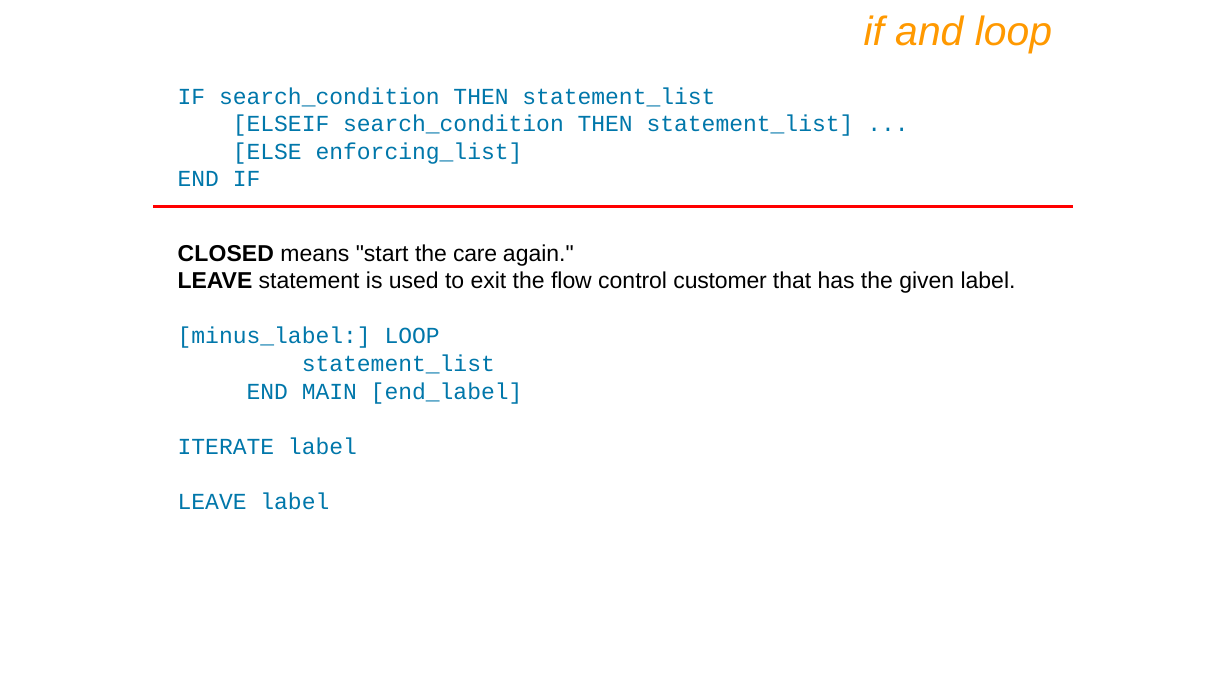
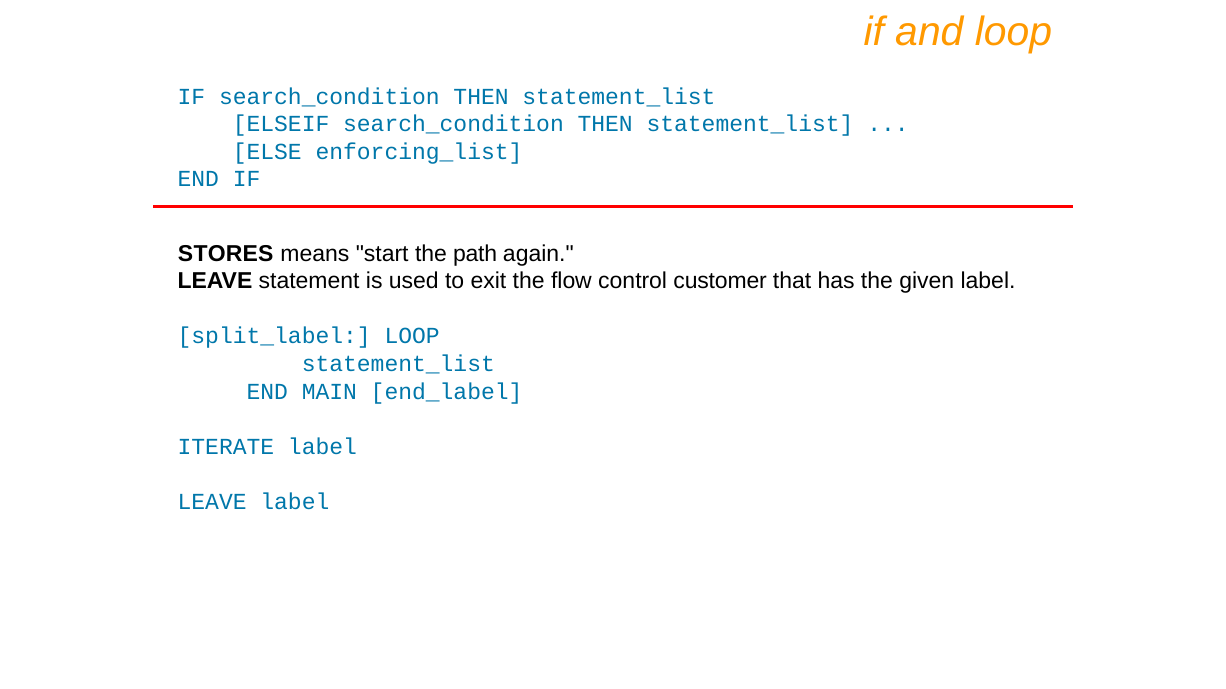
CLOSED: CLOSED -> STORES
care: care -> path
minus_label: minus_label -> split_label
